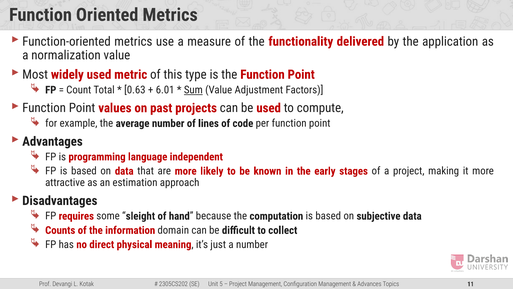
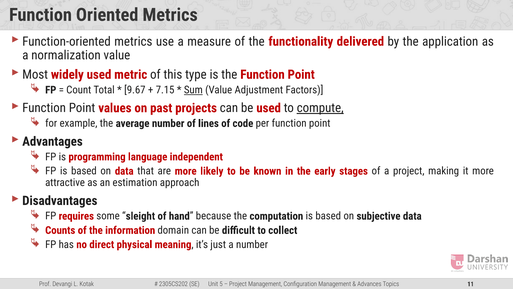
0.63: 0.63 -> 9.67
6.01: 6.01 -> 7.15
compute underline: none -> present
